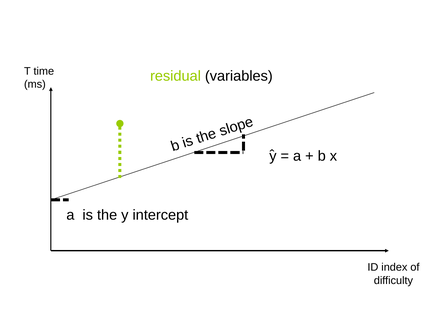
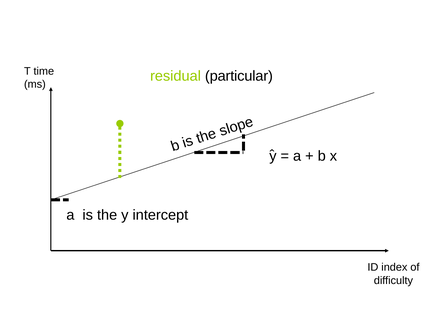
variables: variables -> particular
